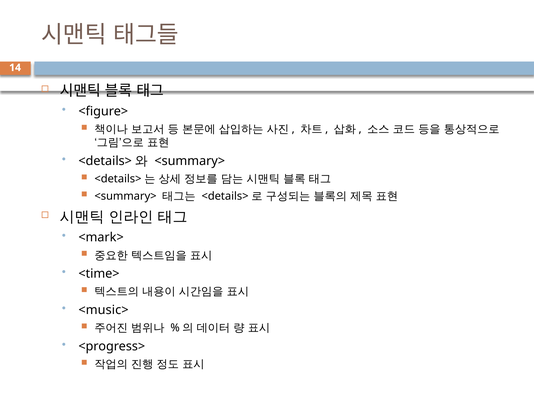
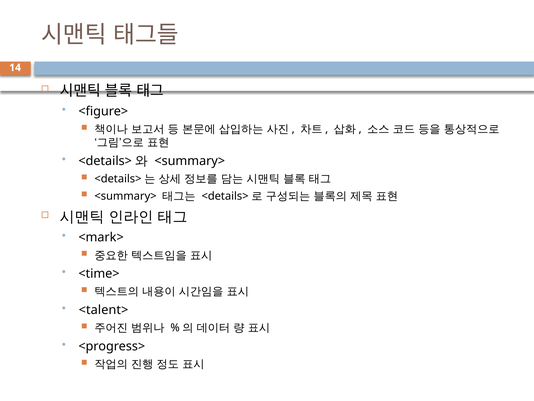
<music>: <music> -> <talent>
